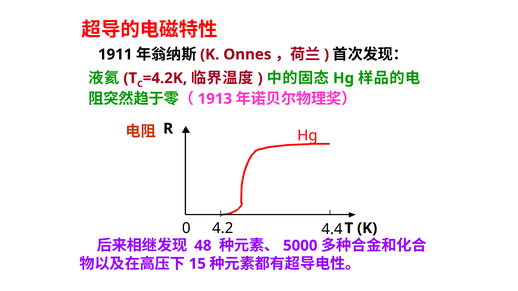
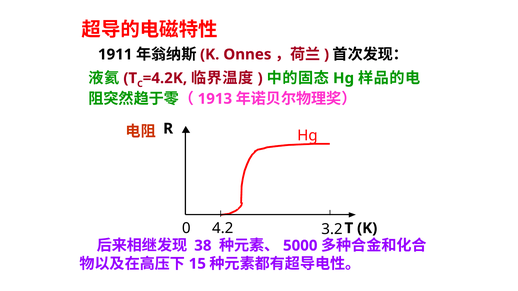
4.4: 4.4 -> 3.2
48: 48 -> 38
